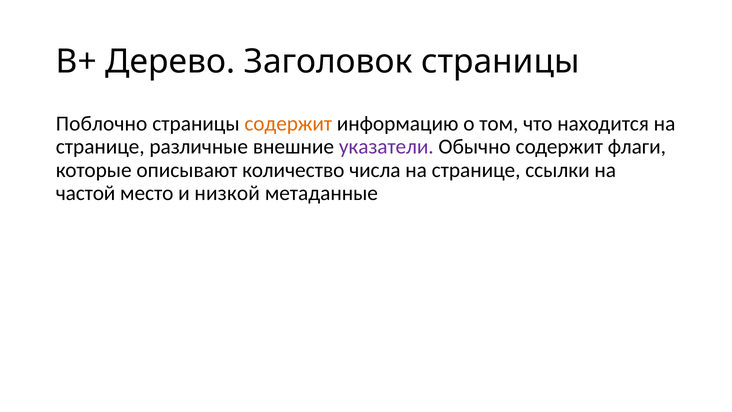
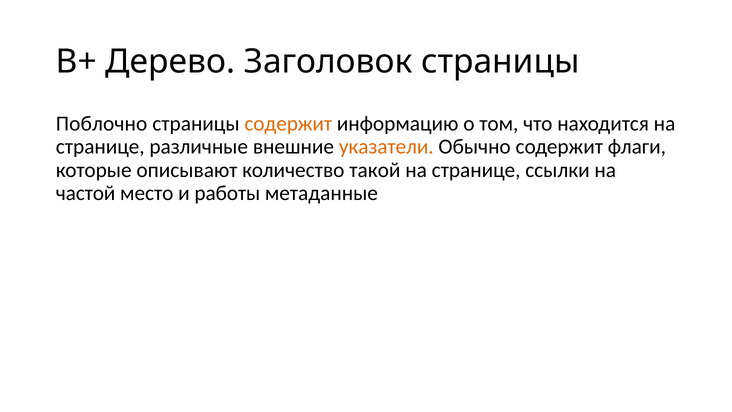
указатели colour: purple -> orange
числа: числа -> такой
низкой: низкой -> работы
